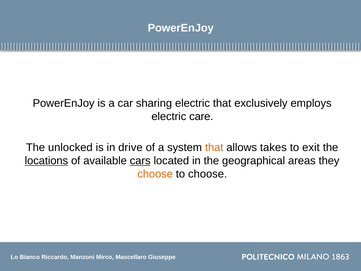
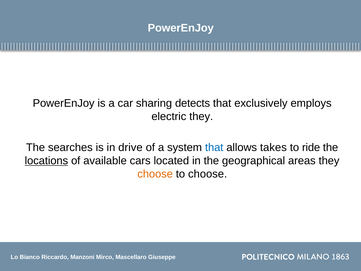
sharing electric: electric -> detects
electric care: care -> they
unlocked: unlocked -> searches
that at (214, 147) colour: orange -> blue
exit: exit -> ride
cars underline: present -> none
